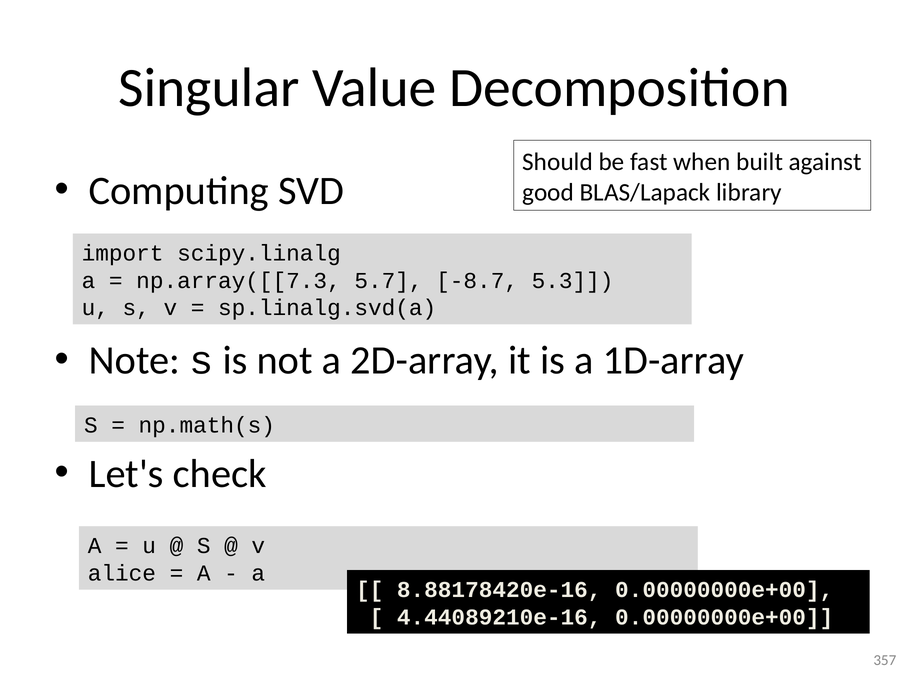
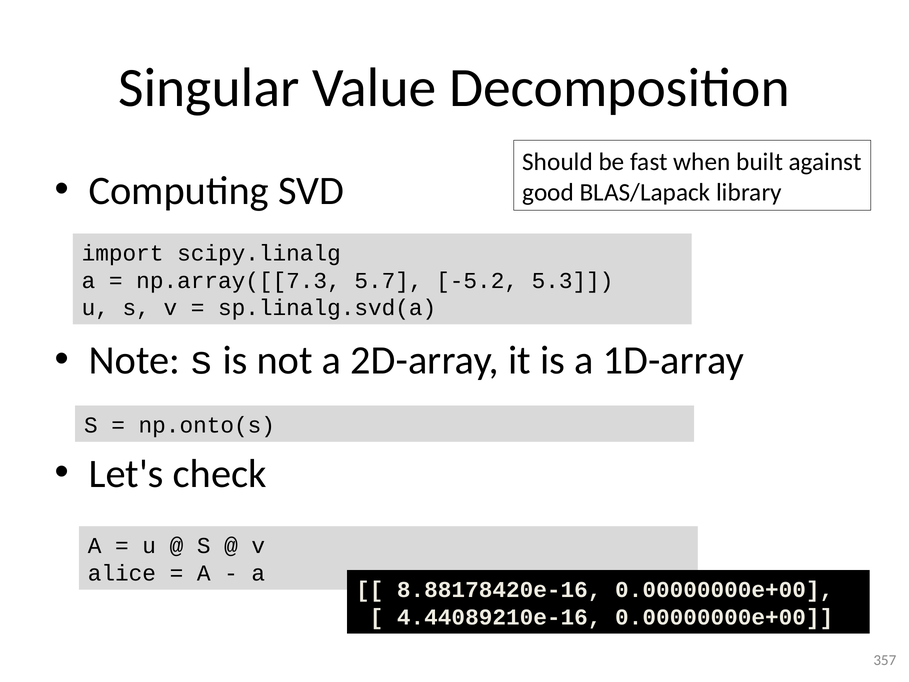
-8.7: -8.7 -> -5.2
np.math(s: np.math(s -> np.onto(s
